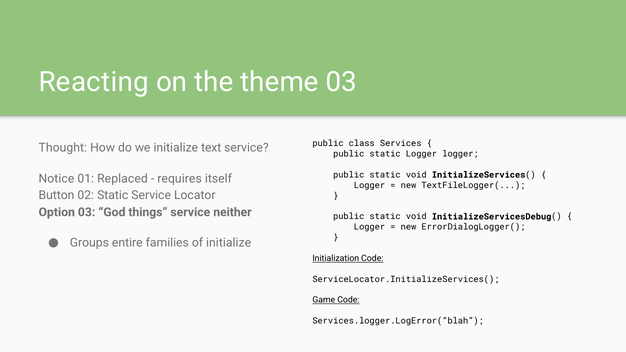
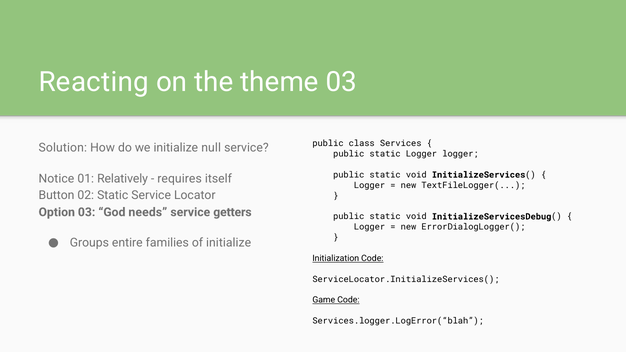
Thought: Thought -> Solution
text: text -> null
Replaced: Replaced -> Relatively
things: things -> needs
neither: neither -> getters
